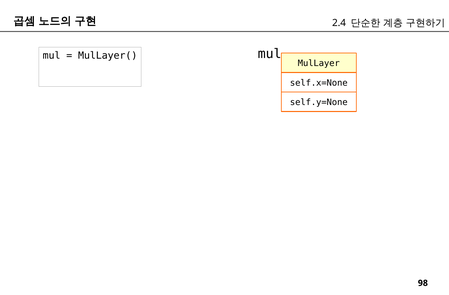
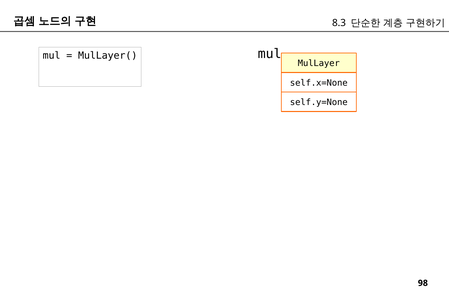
2.4: 2.4 -> 8.3
